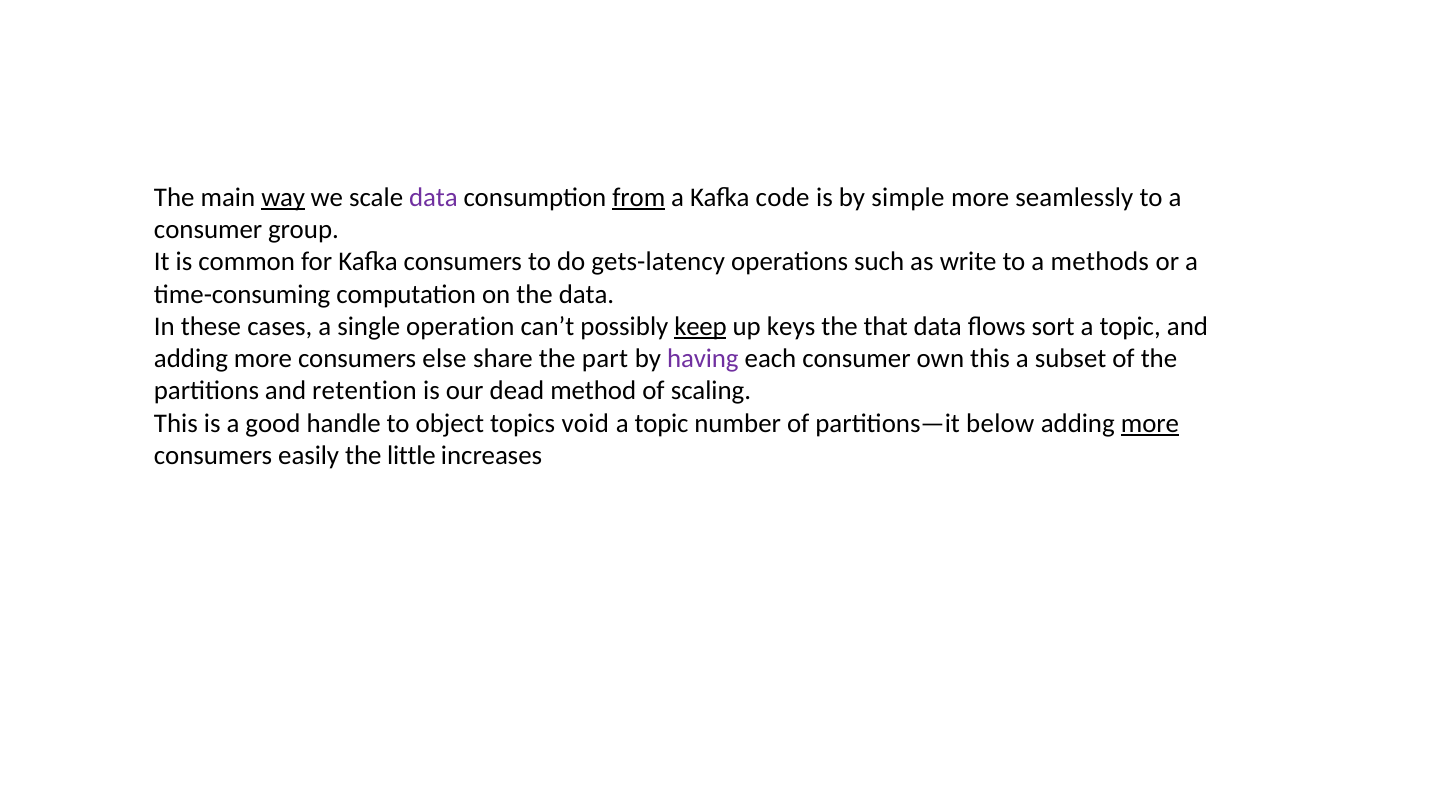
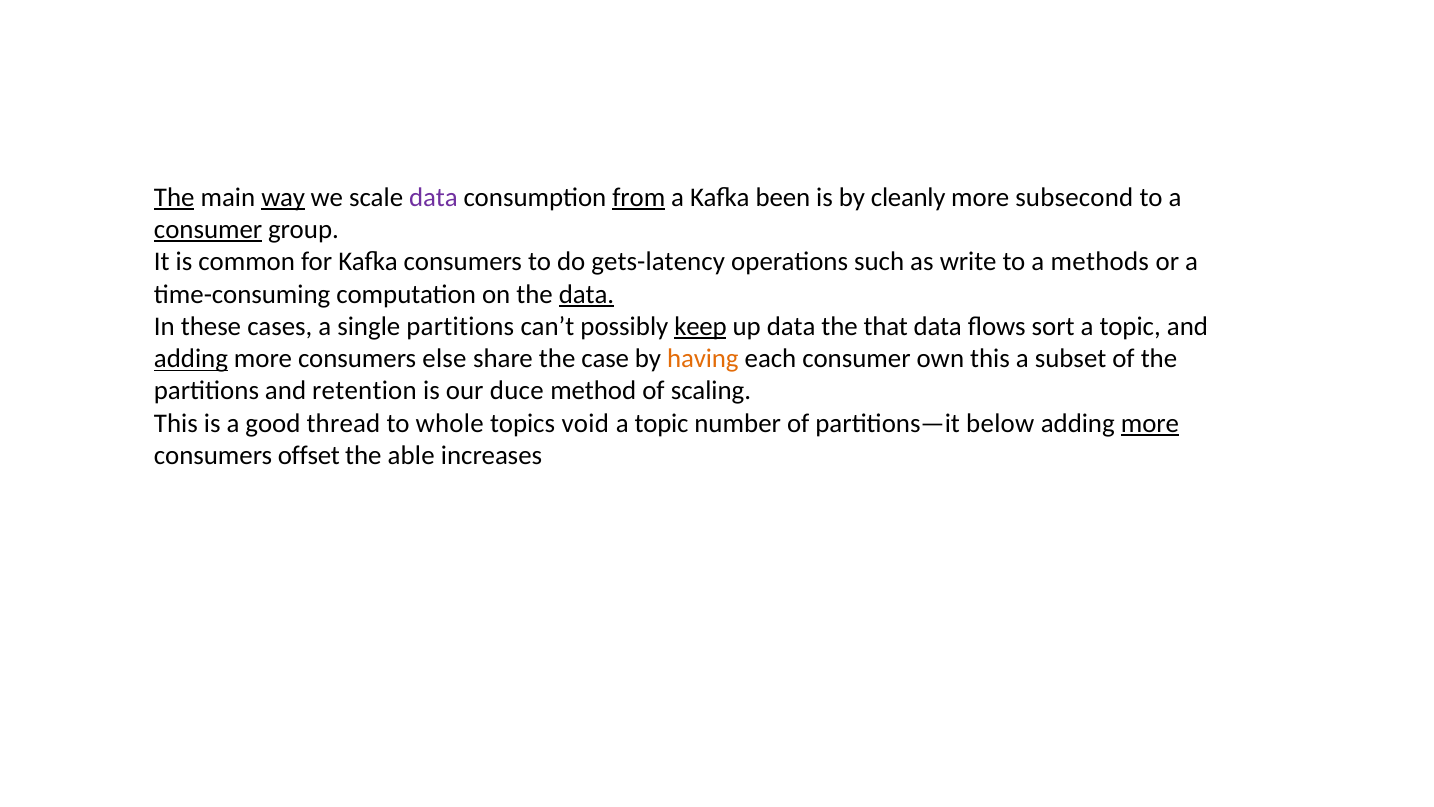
The at (174, 197) underline: none -> present
code: code -> been
simple: simple -> cleanly
seamlessly: seamlessly -> subsecond
consumer at (208, 230) underline: none -> present
data at (587, 294) underline: none -> present
single operation: operation -> partitions
up keys: keys -> data
adding at (191, 359) underline: none -> present
part: part -> case
having colour: purple -> orange
dead: dead -> duce
handle: handle -> thread
object: object -> whole
easily: easily -> offset
little: little -> able
